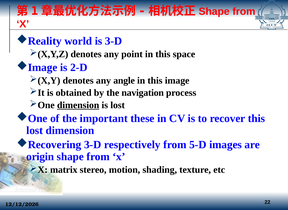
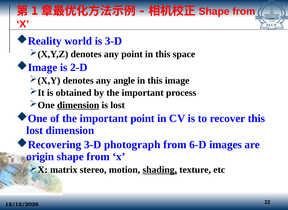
by the navigation: navigation -> important
important these: these -> point
respectively: respectively -> photograph
5-D: 5-D -> 6-D
shading underline: none -> present
